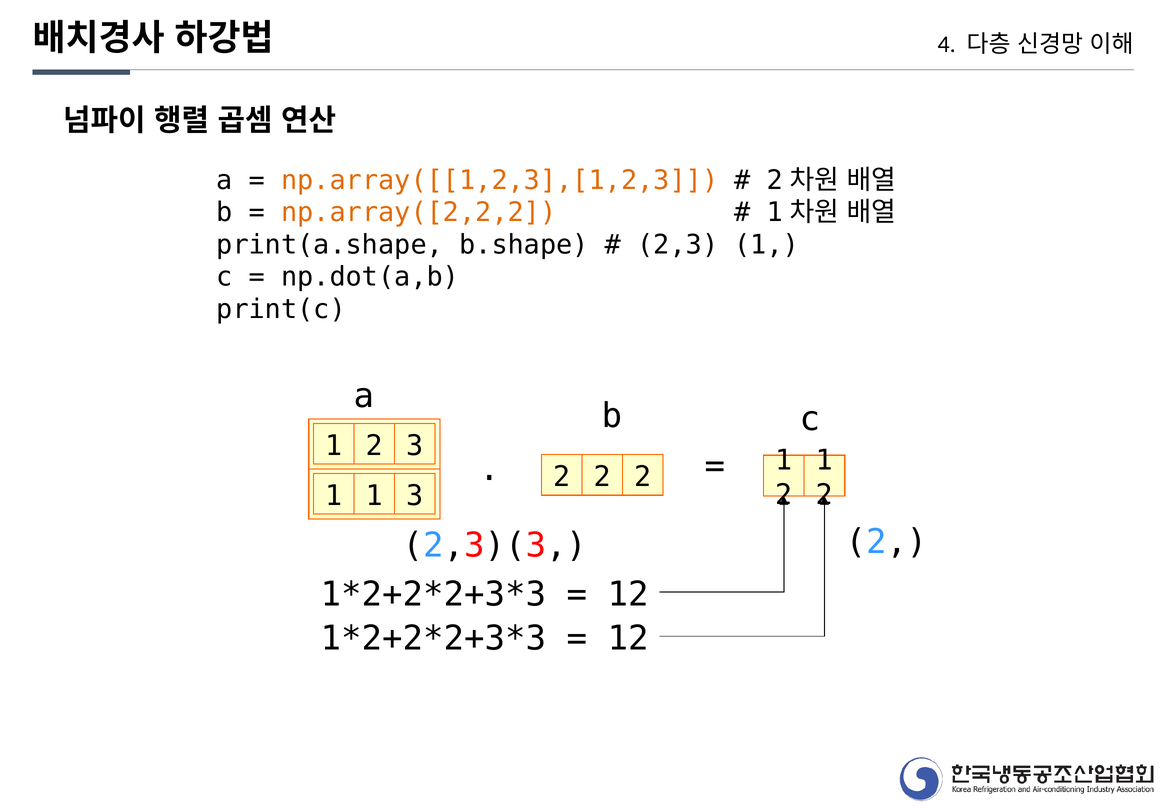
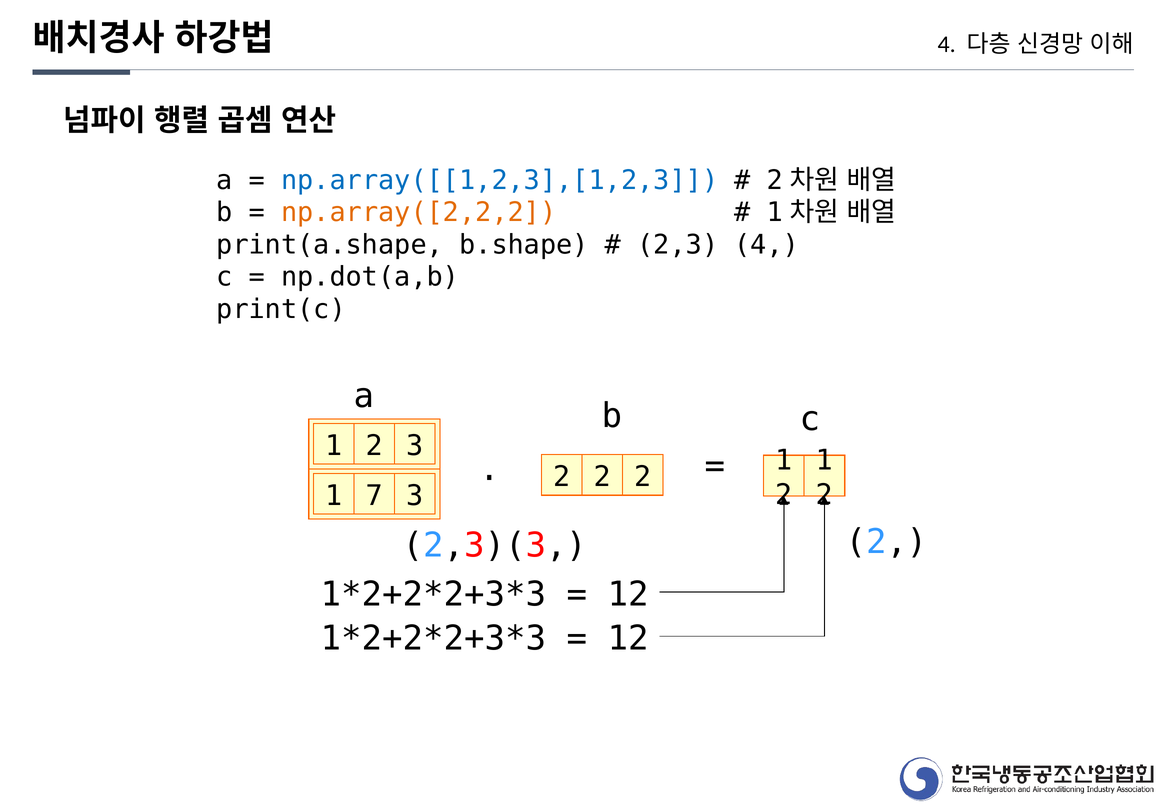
np.array([[1,2,3],[1,2,3 colour: orange -> blue
2,3 1: 1 -> 4
1 1: 1 -> 7
